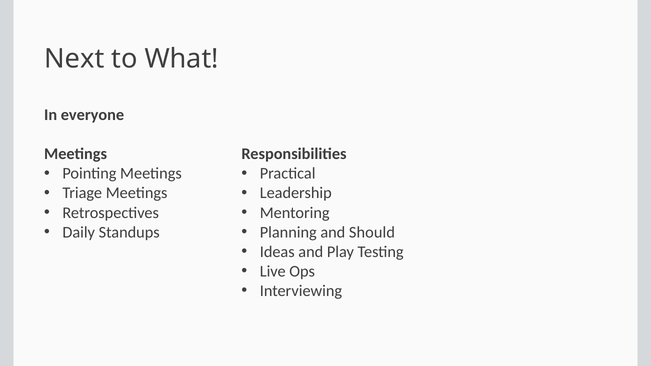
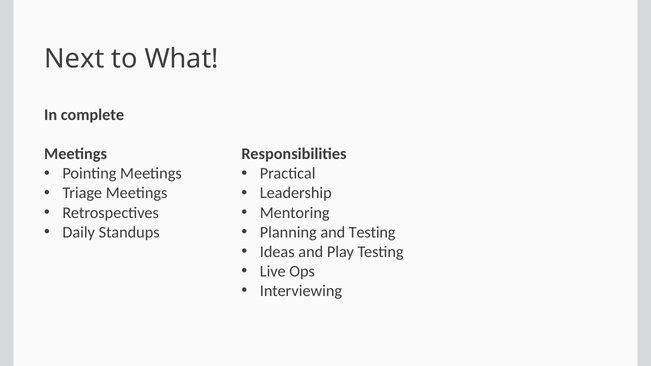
everyone: everyone -> complete
and Should: Should -> Testing
